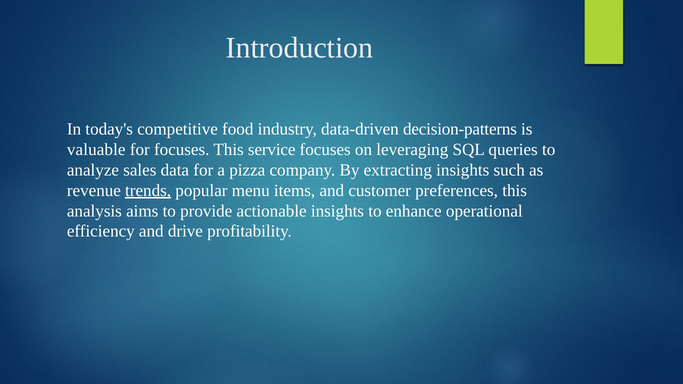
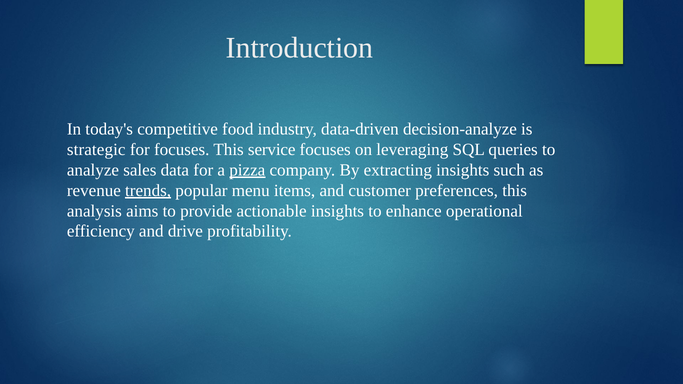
decision-patterns: decision-patterns -> decision-analyze
valuable: valuable -> strategic
pizza underline: none -> present
